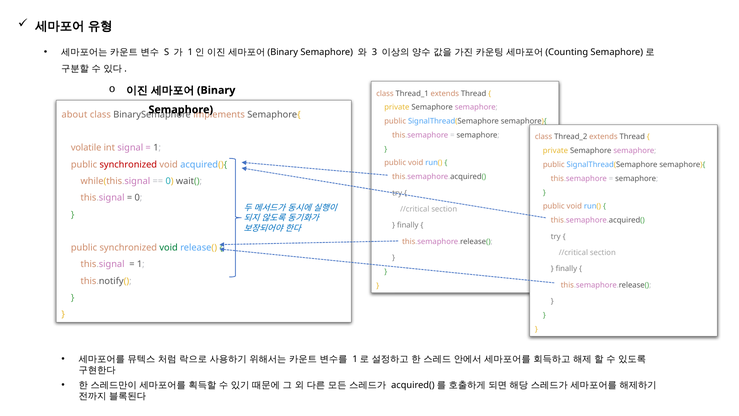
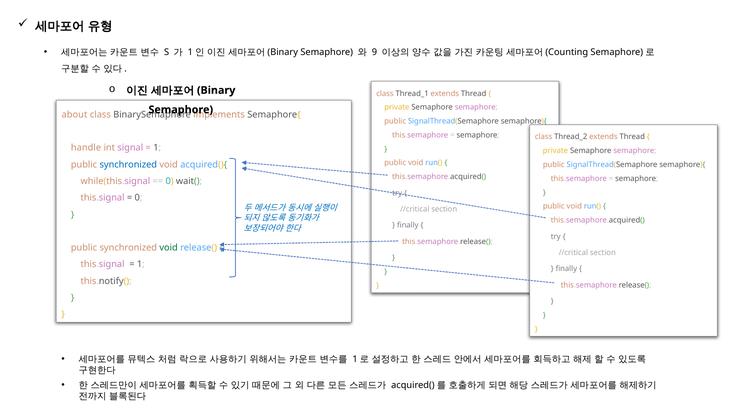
3: 3 -> 9
volatile: volatile -> handle
synchronized at (128, 164) colour: red -> blue
